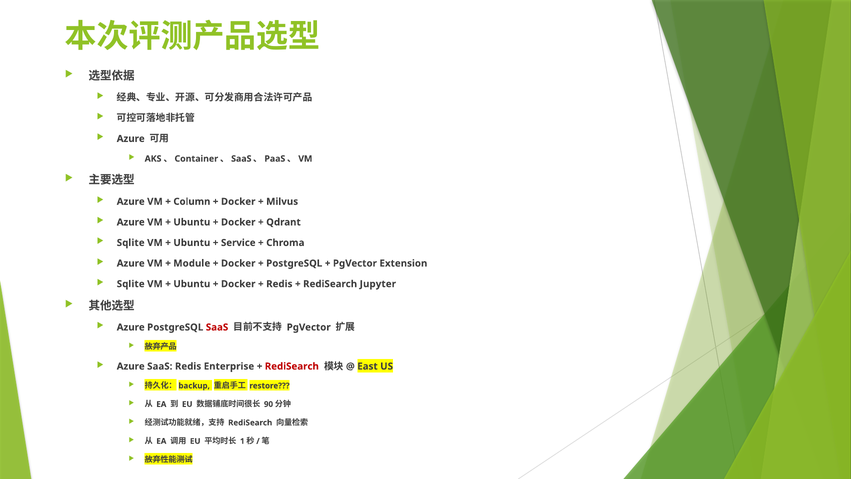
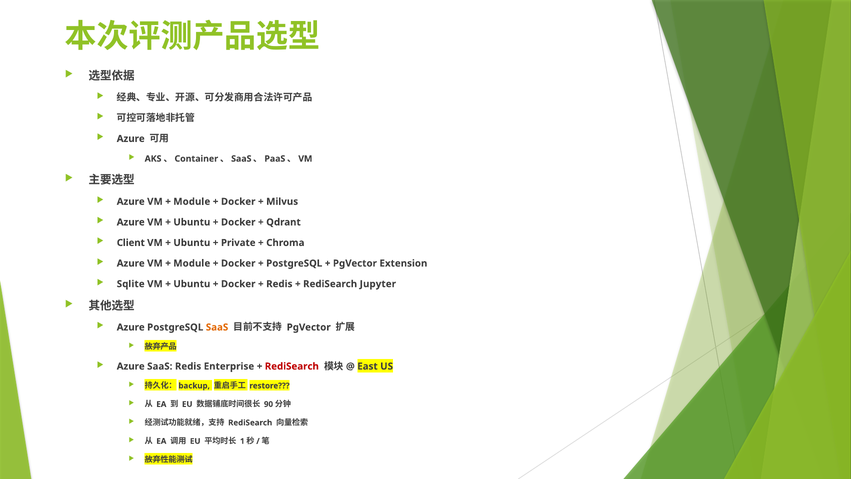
Column at (192, 201): Column -> Module
Sqlite at (131, 243): Sqlite -> Client
Service: Service -> Private
SaaS at (217, 327) colour: red -> orange
